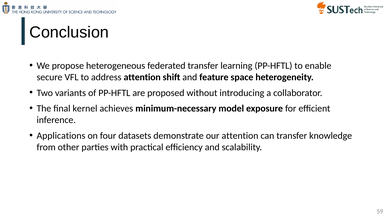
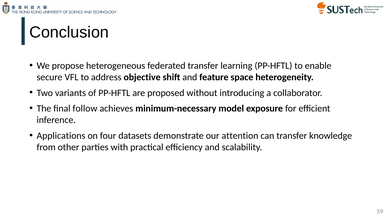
address attention: attention -> objective
kernel: kernel -> follow
